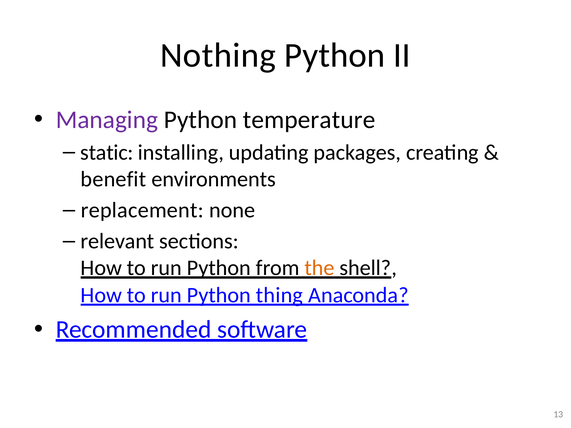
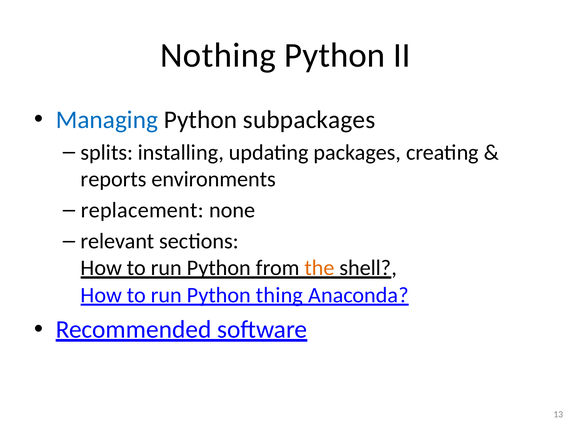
Managing colour: purple -> blue
temperature: temperature -> subpackages
static: static -> splits
benefit: benefit -> reports
